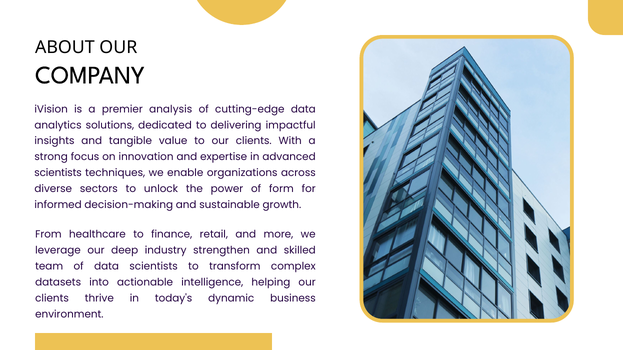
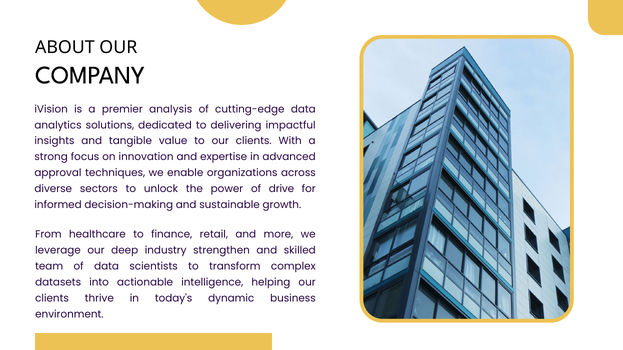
scientists at (58, 173): scientists -> approval
form: form -> drive
